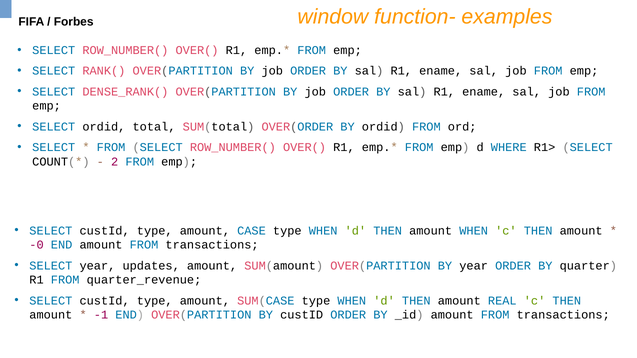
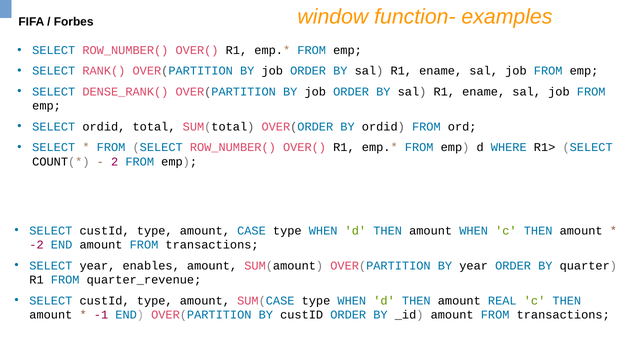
-0: -0 -> -2
updates: updates -> enables
